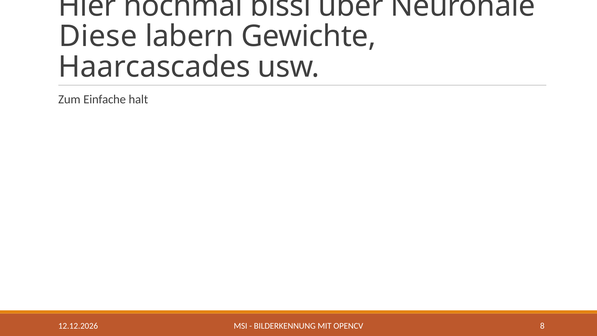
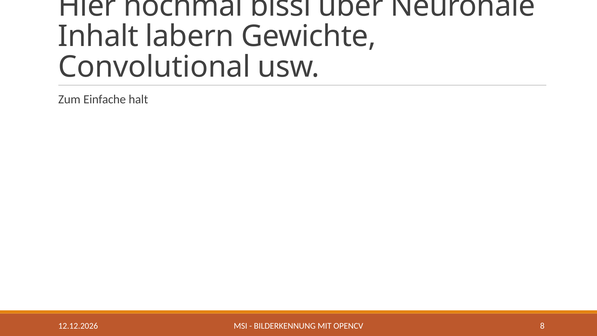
Diese: Diese -> Inhalt
Haarcascades: Haarcascades -> Convolutional
